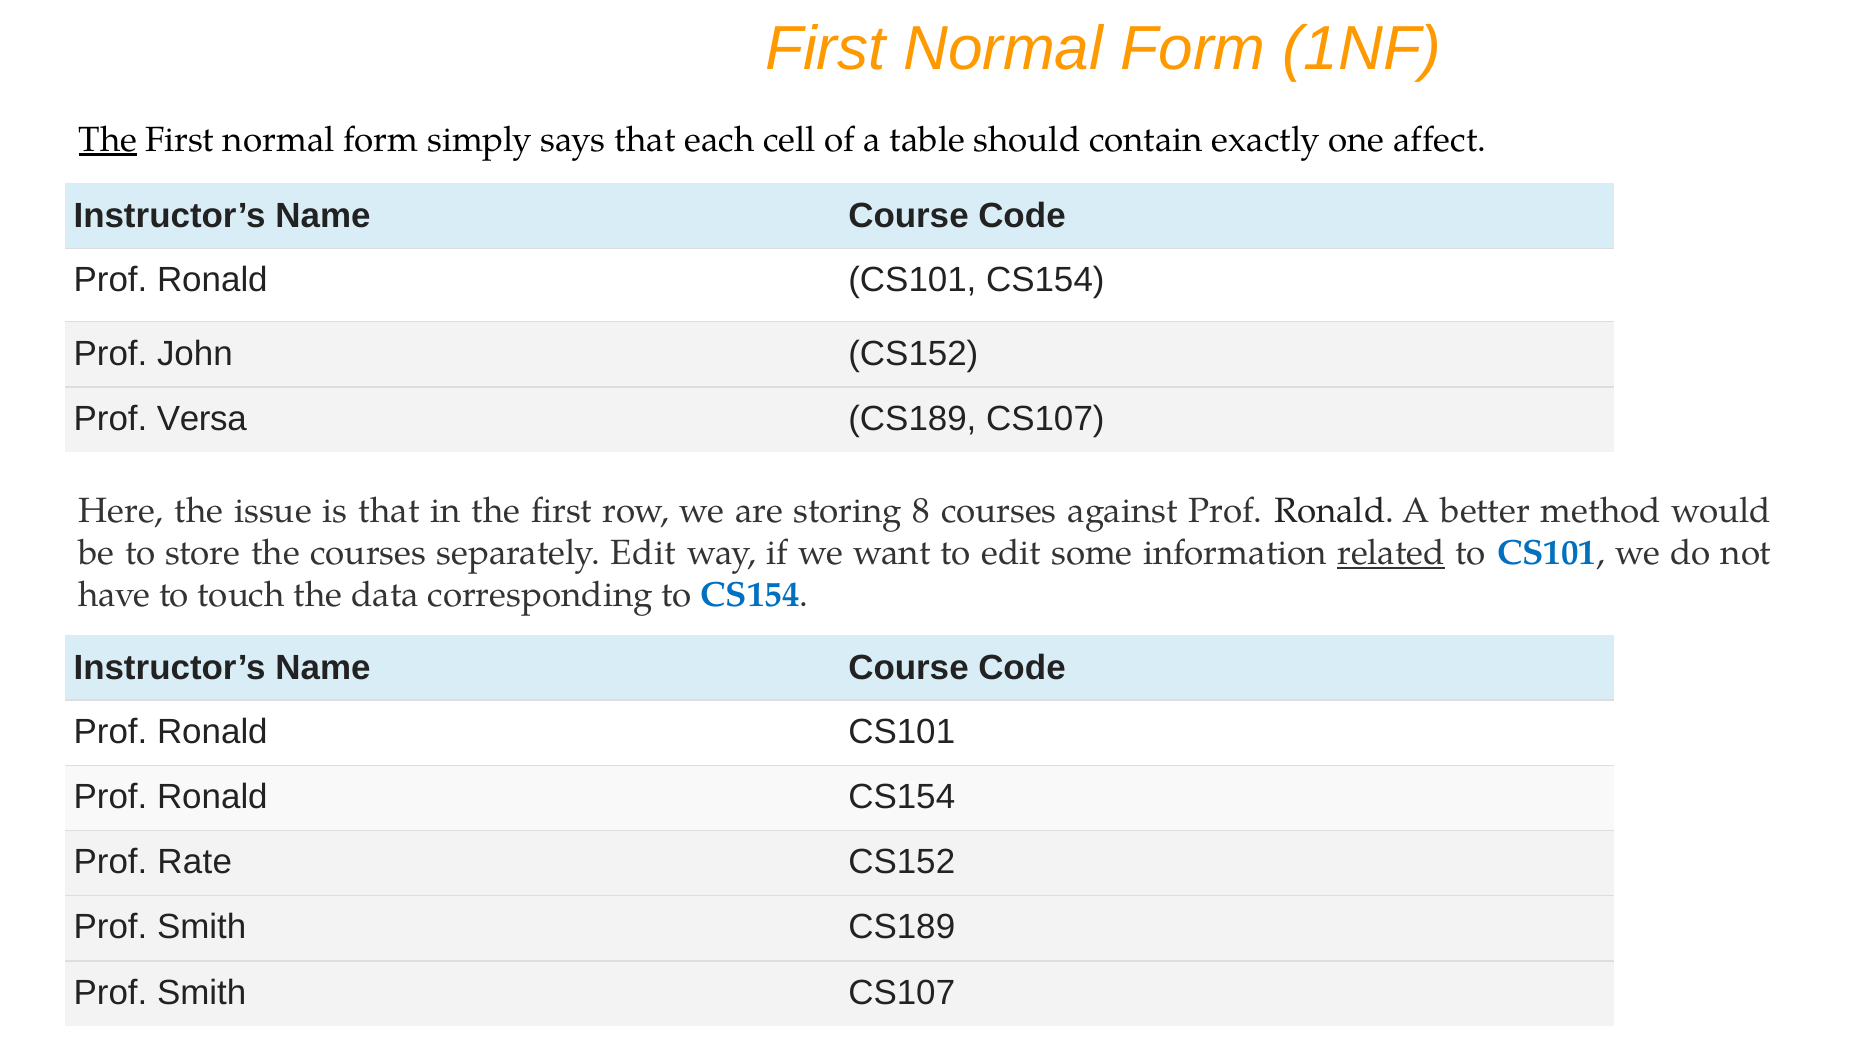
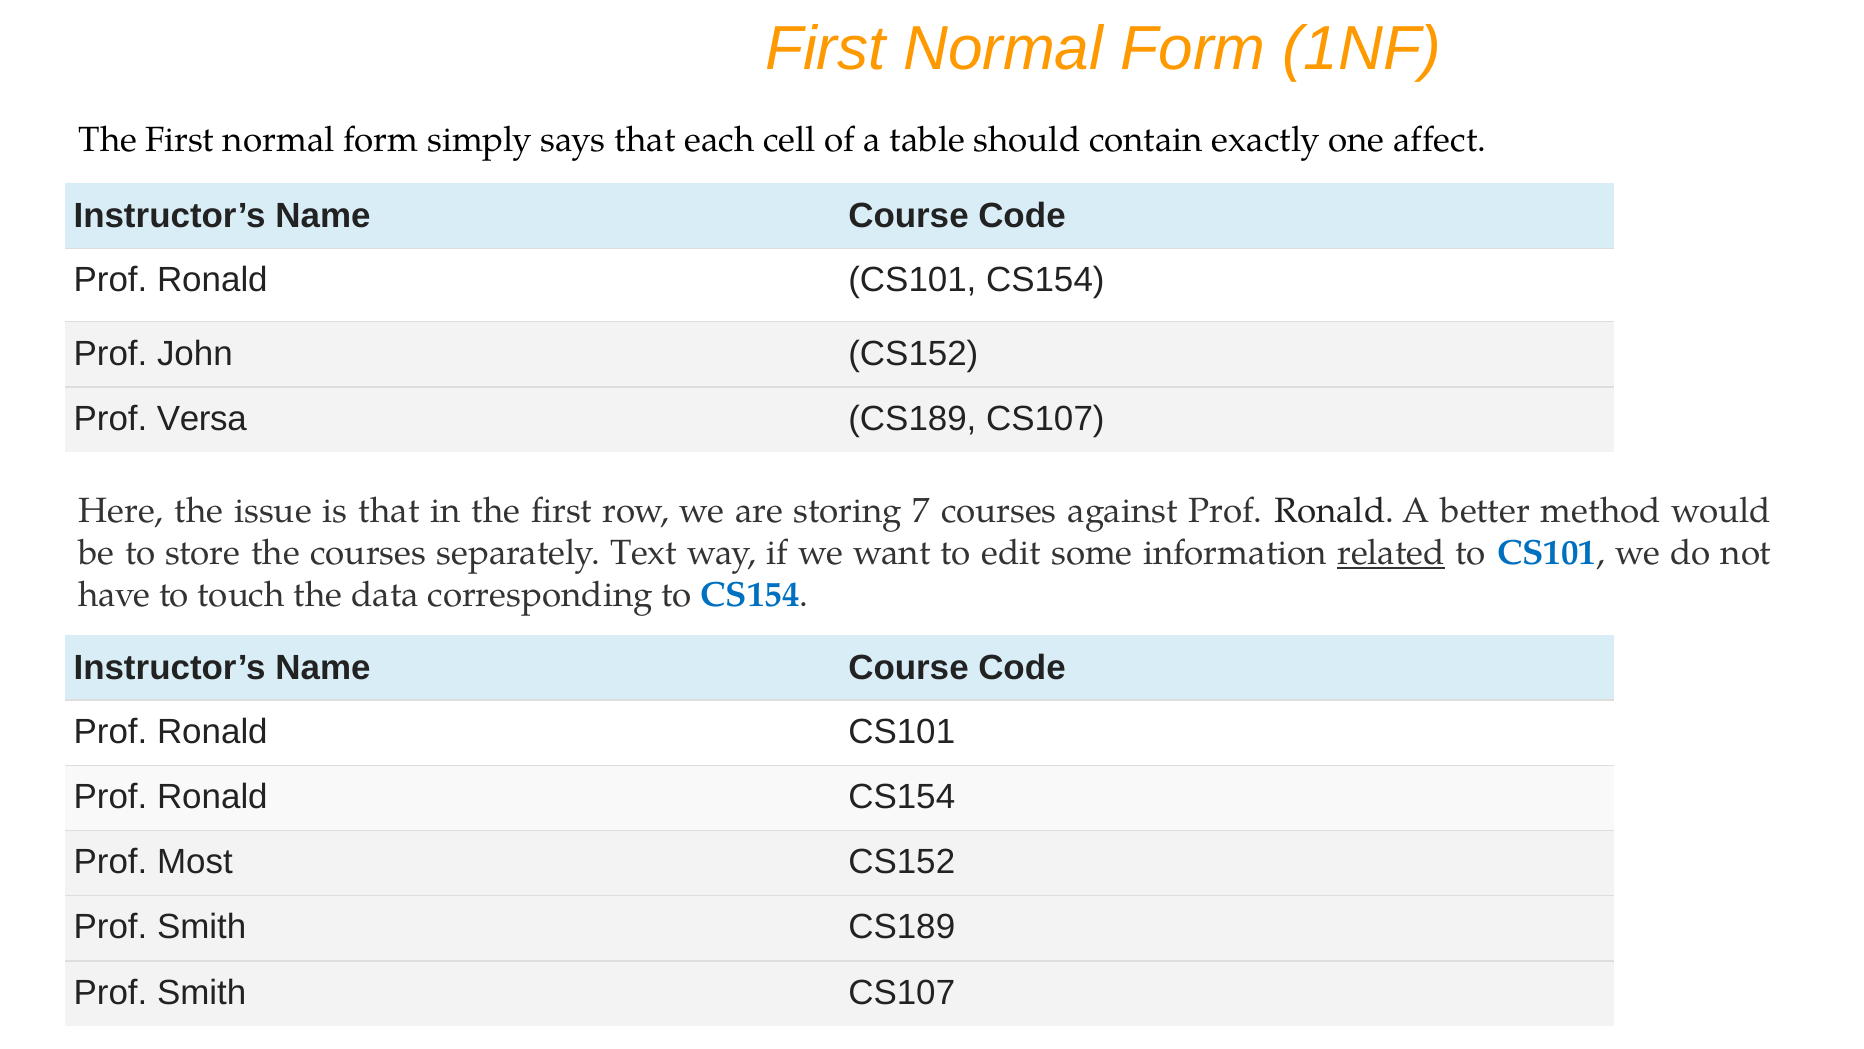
The at (108, 139) underline: present -> none
8: 8 -> 7
separately Edit: Edit -> Text
Rate: Rate -> Most
